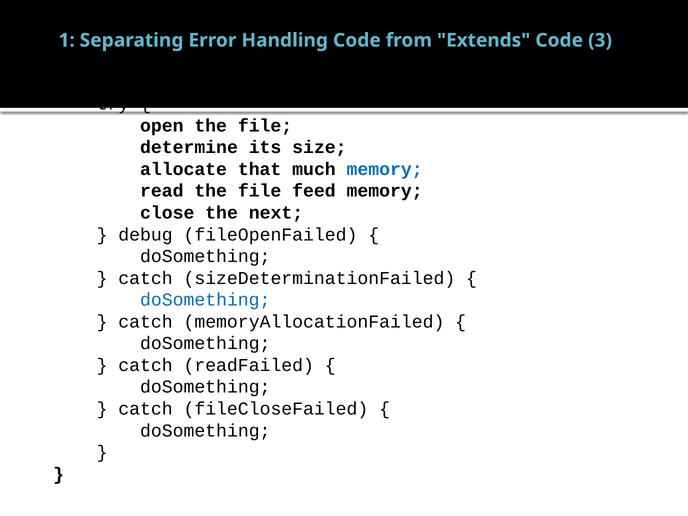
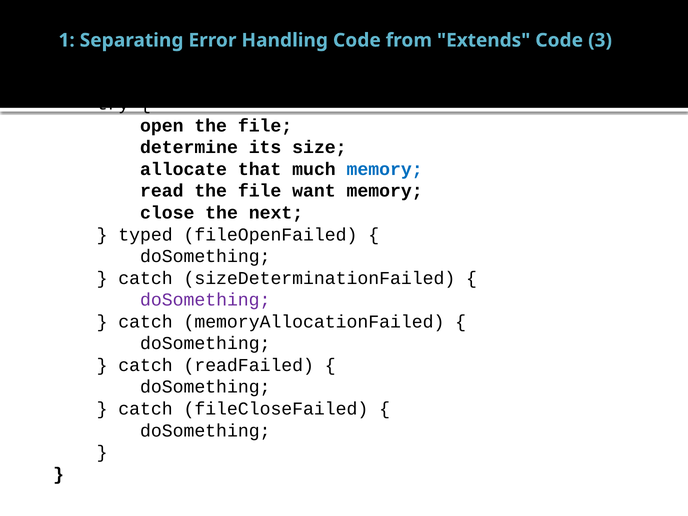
feed: feed -> want
debug: debug -> typed
doSomething at (205, 300) colour: blue -> purple
